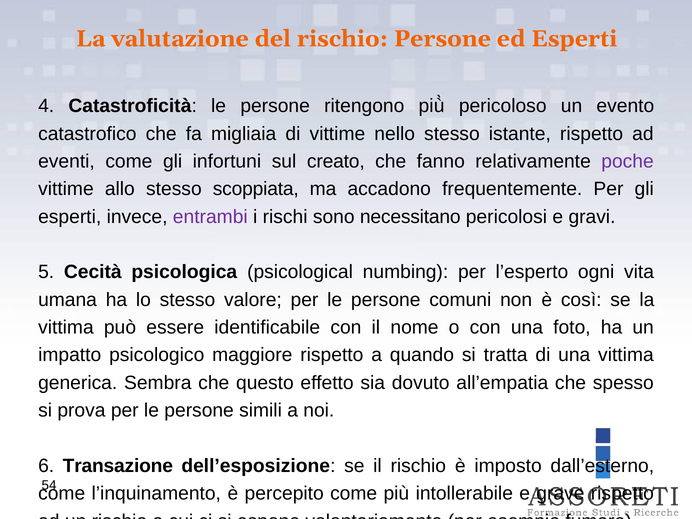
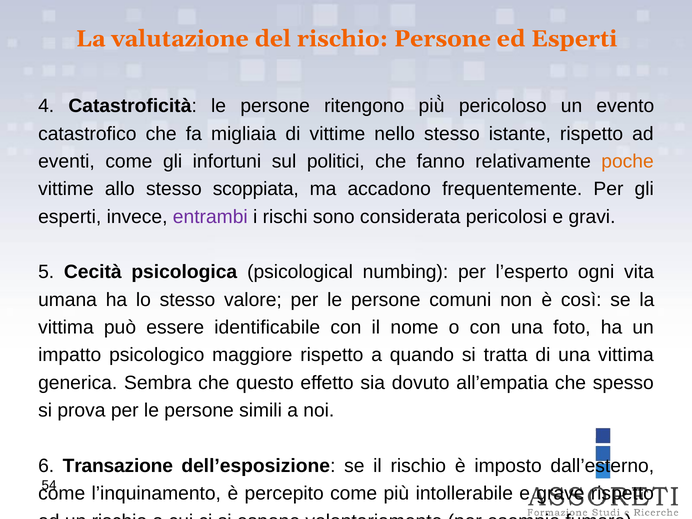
creato: creato -> politici
poche colour: purple -> orange
necessitano: necessitano -> considerata
